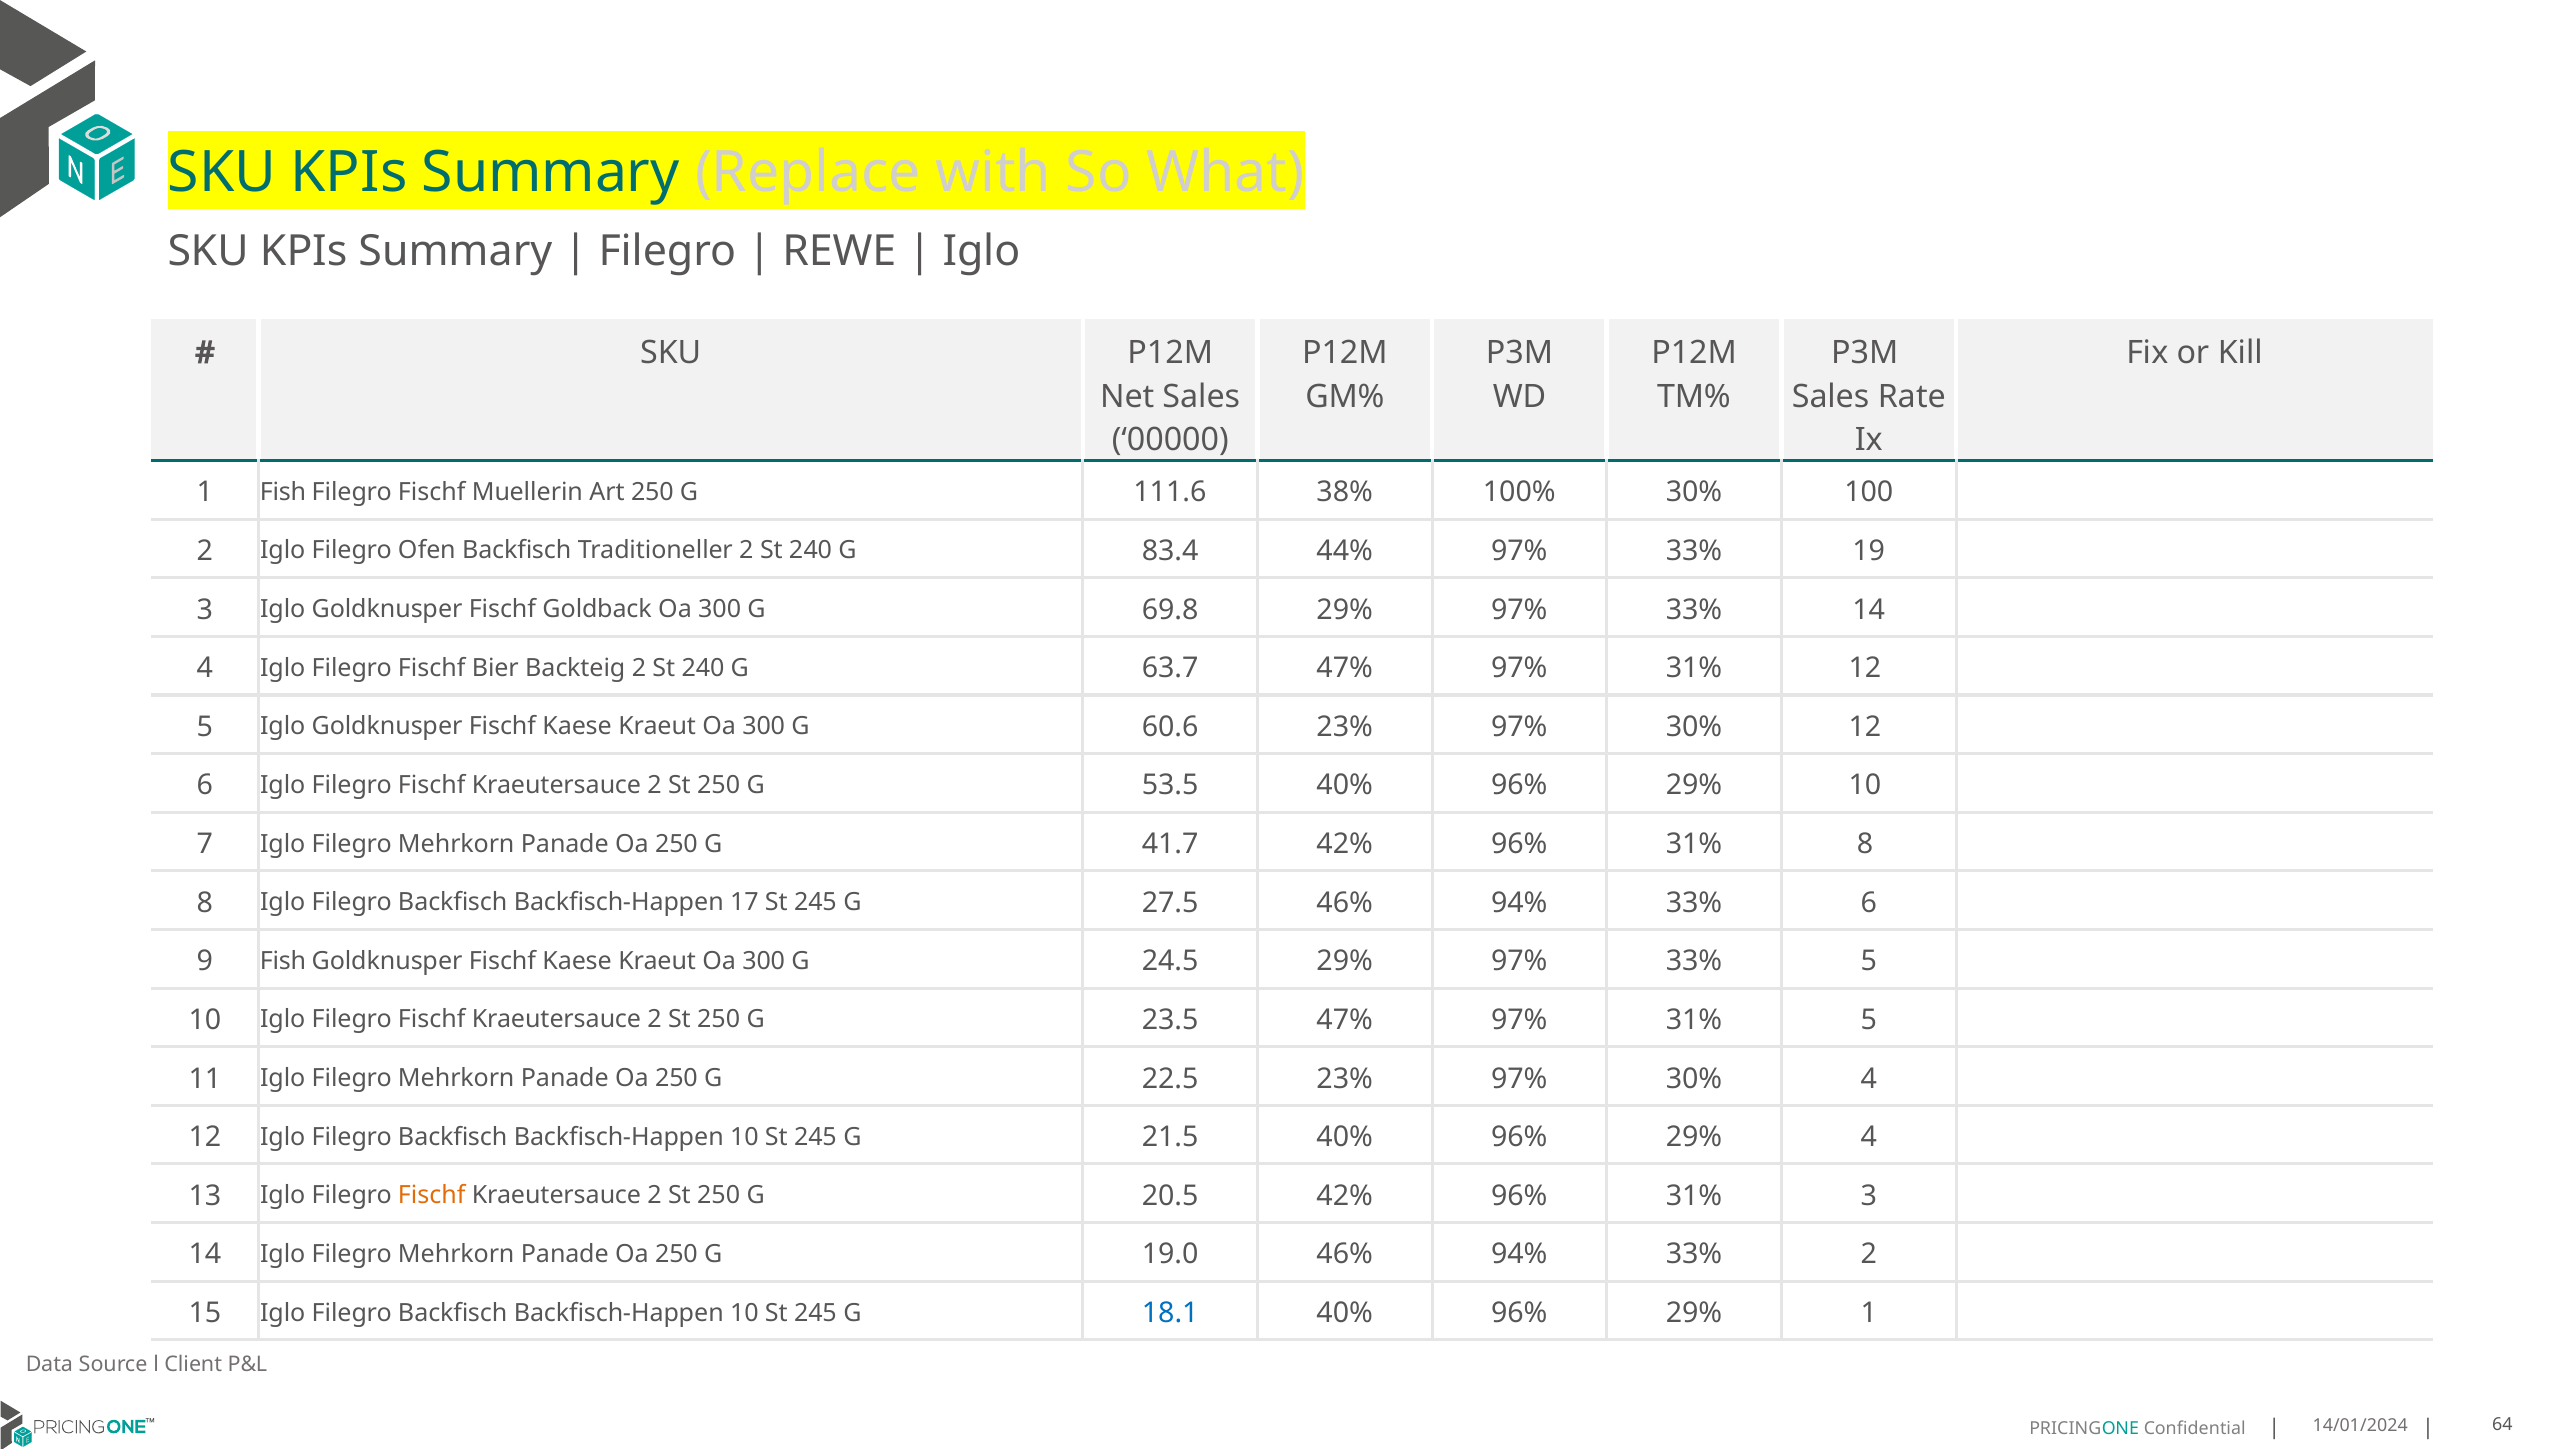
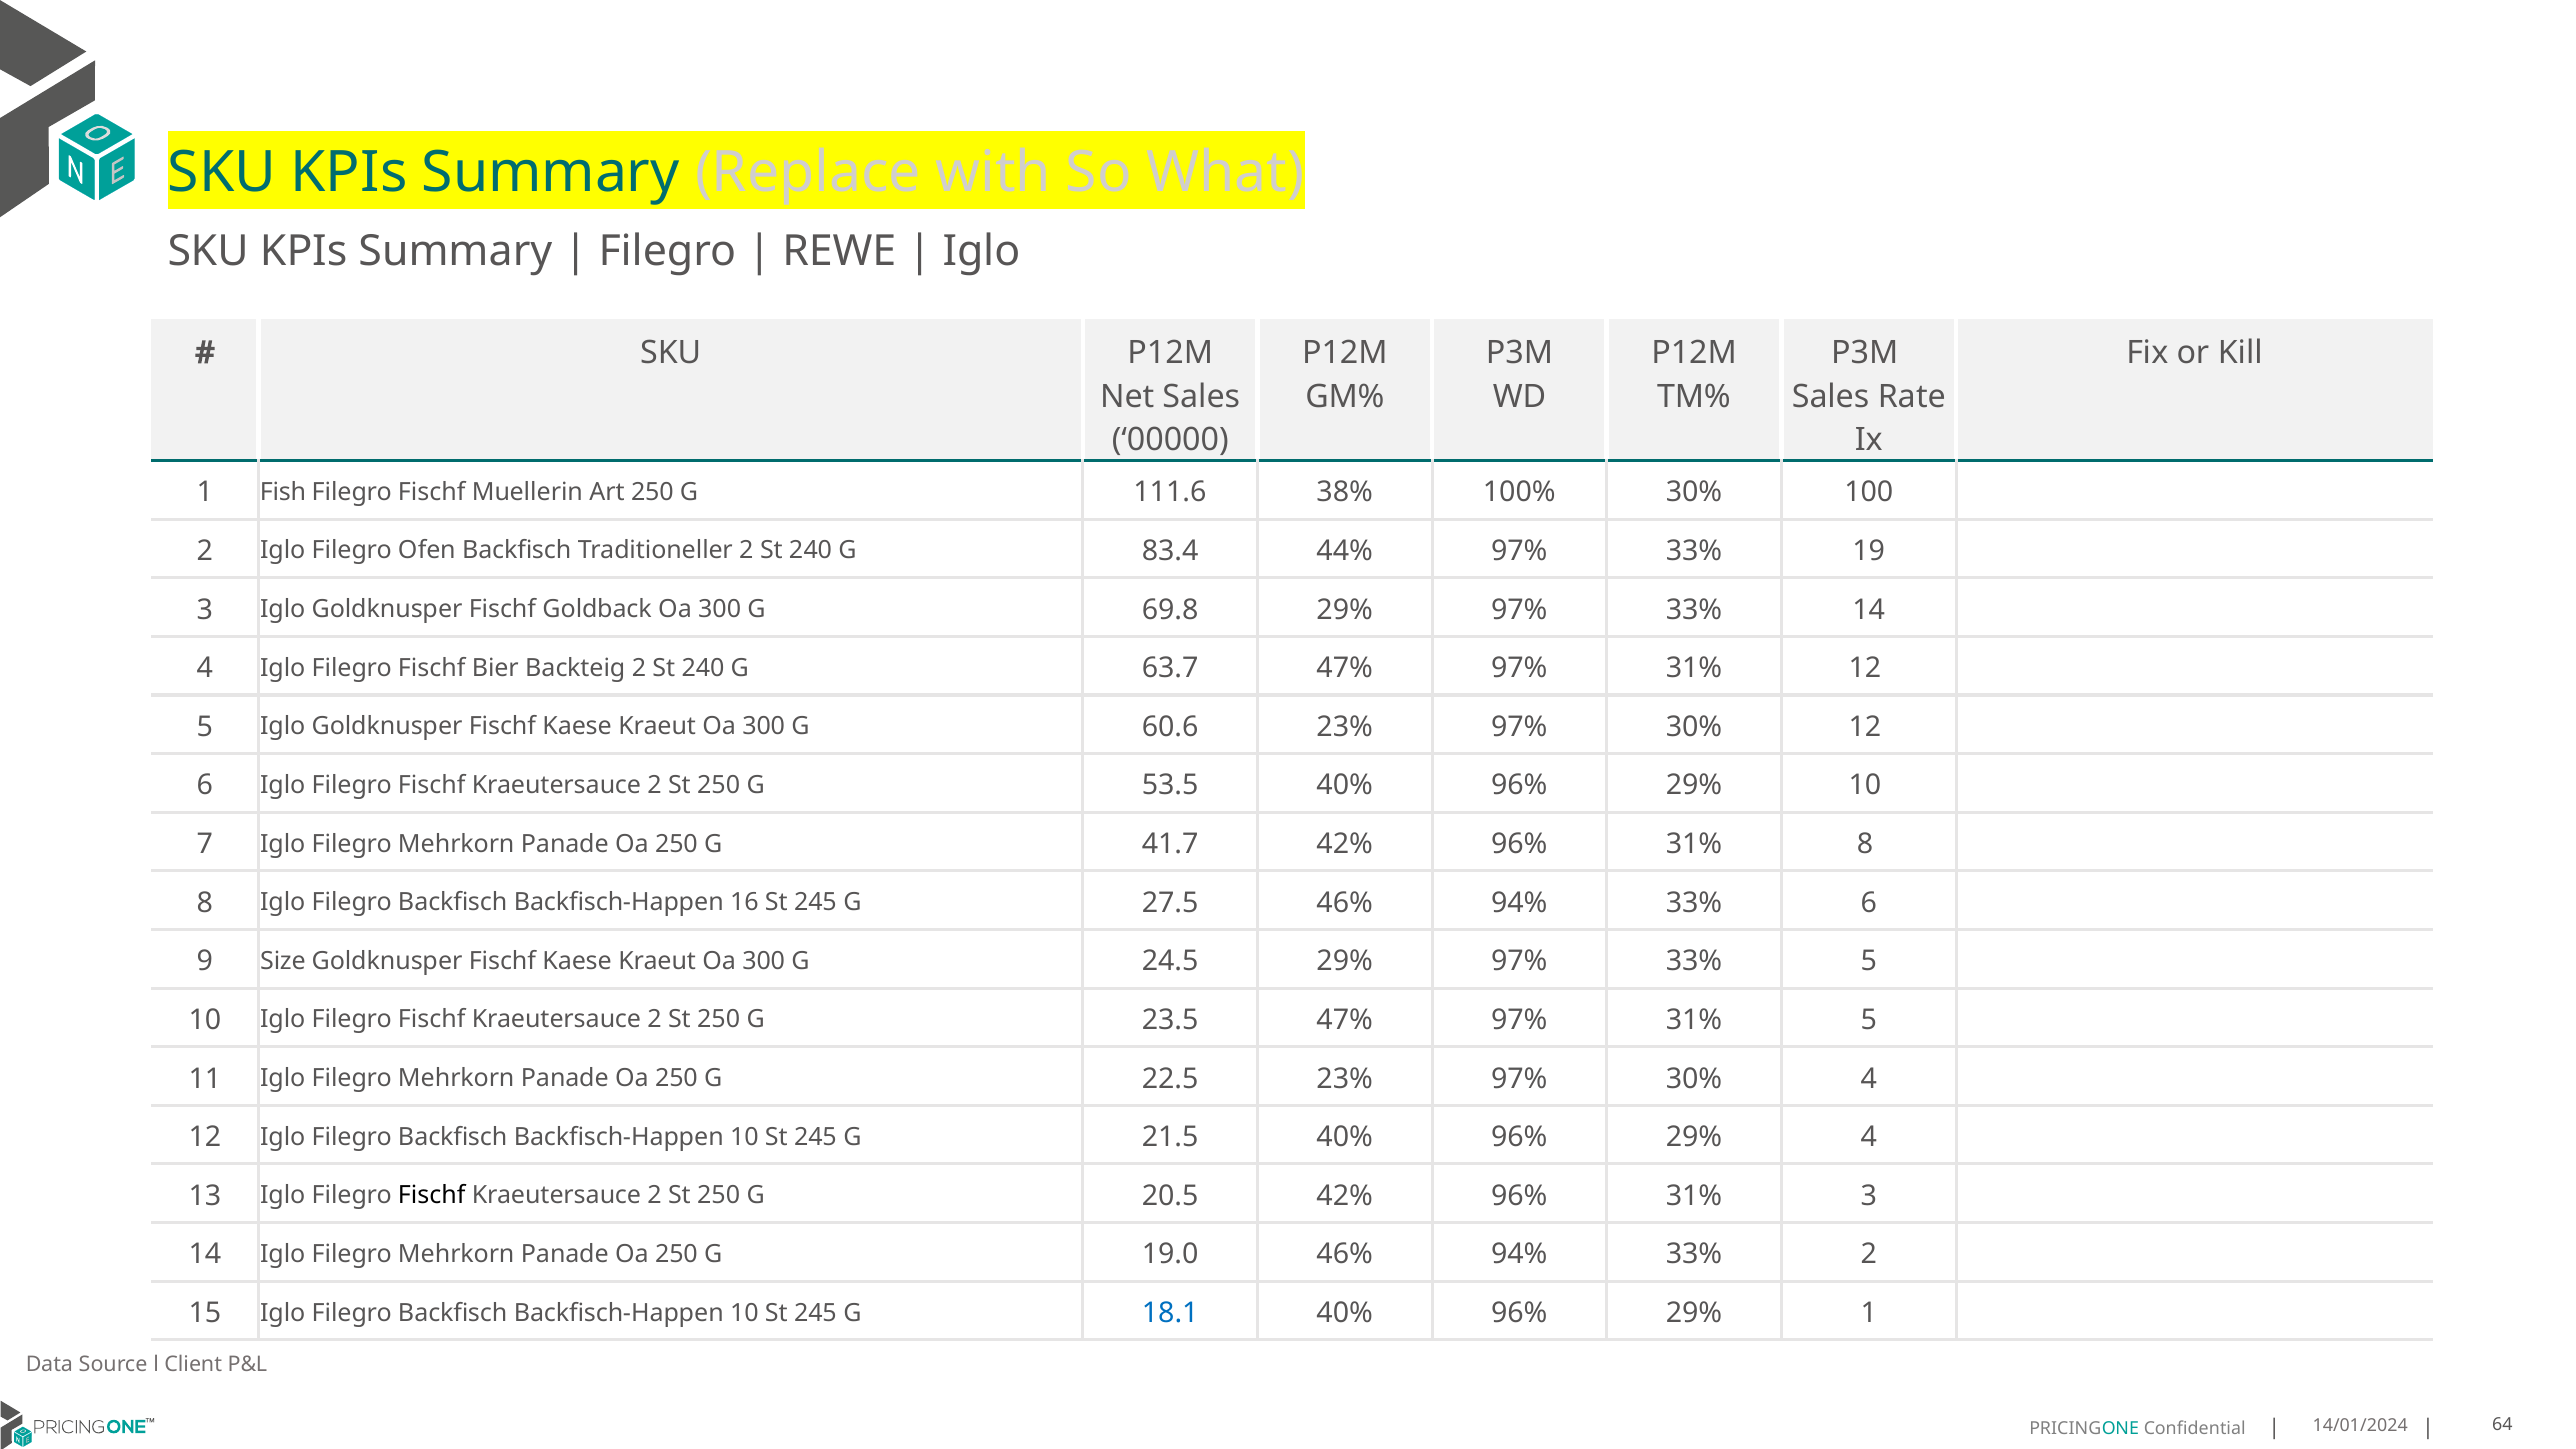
17: 17 -> 16
9 Fish: Fish -> Size
Fischf at (432, 1196) colour: orange -> black
